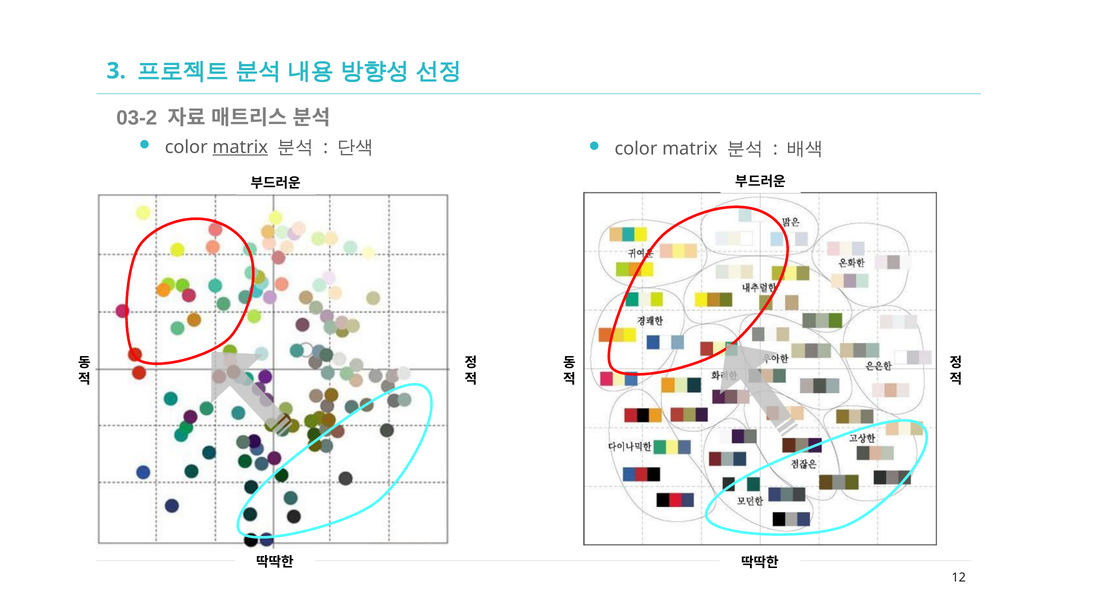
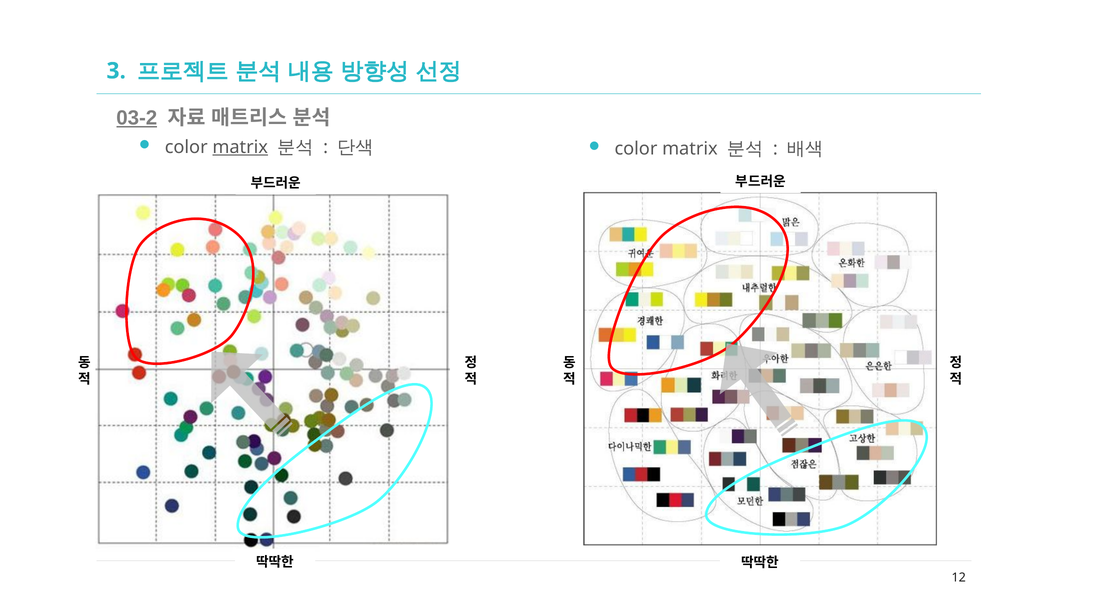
03-2 underline: none -> present
